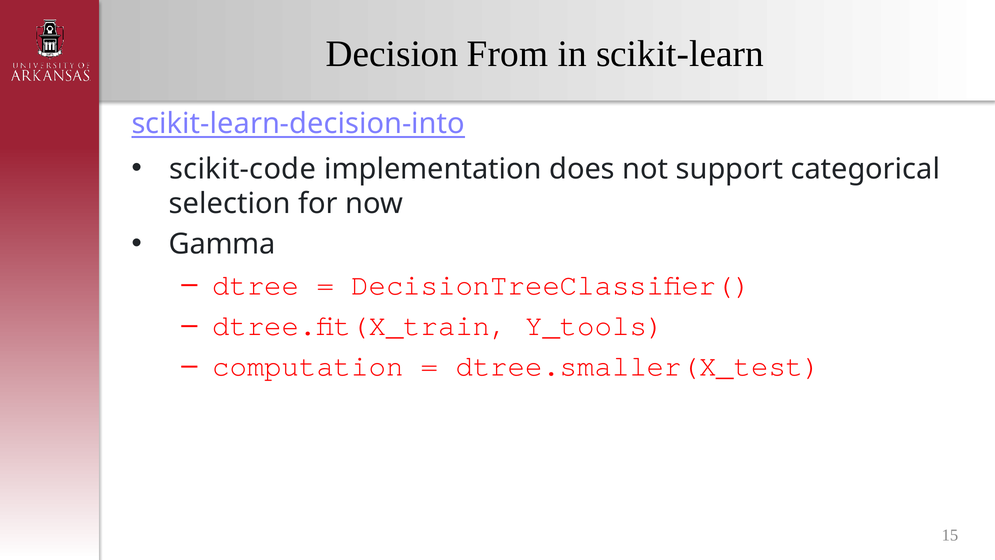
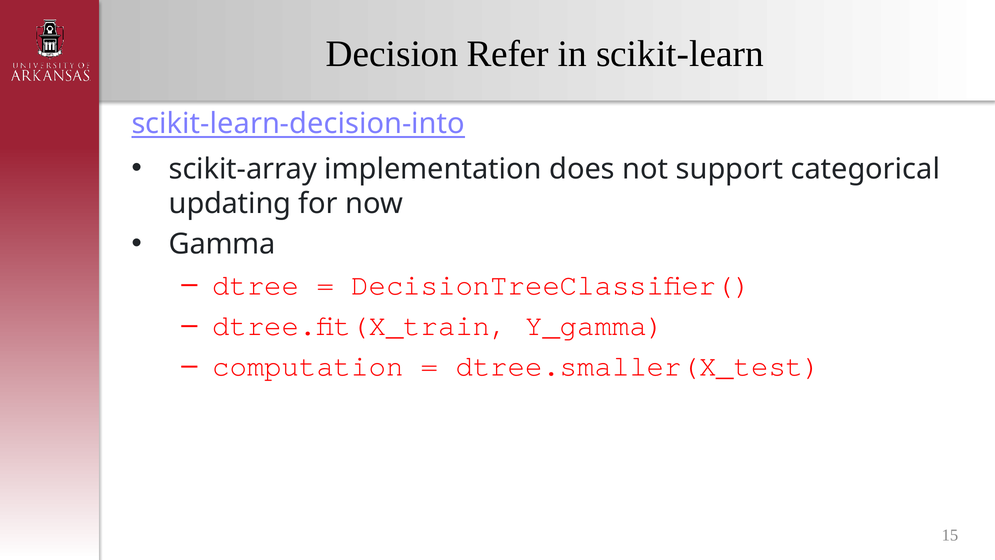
From: From -> Refer
scikit-code: scikit-code -> scikit-array
selection: selection -> updating
Y_tools: Y_tools -> Y_gamma
